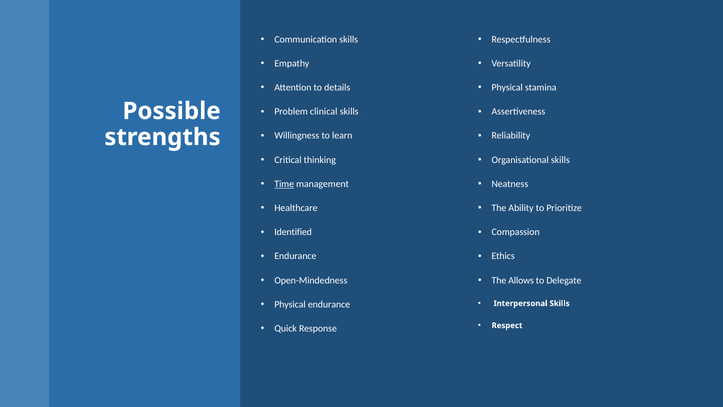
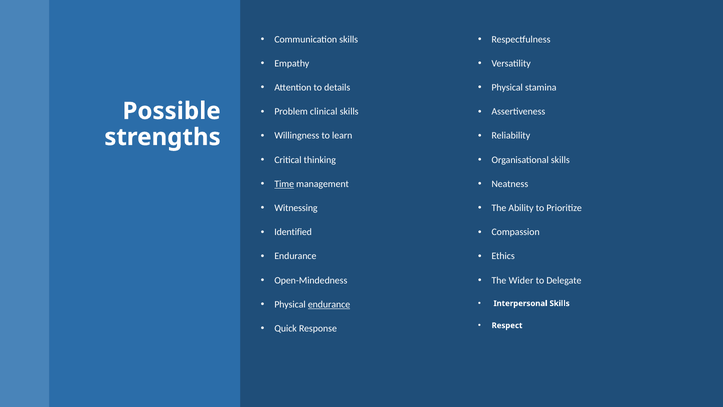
Healthcare: Healthcare -> Witnessing
Allows: Allows -> Wider
endurance at (329, 304) underline: none -> present
